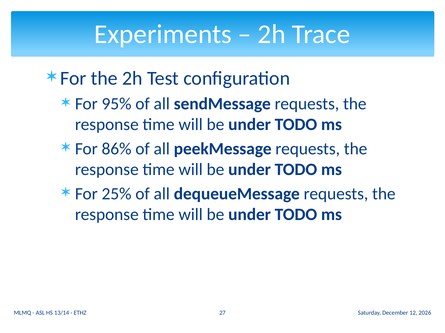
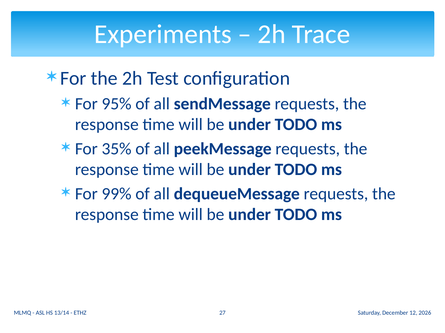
86%: 86% -> 35%
25%: 25% -> 99%
